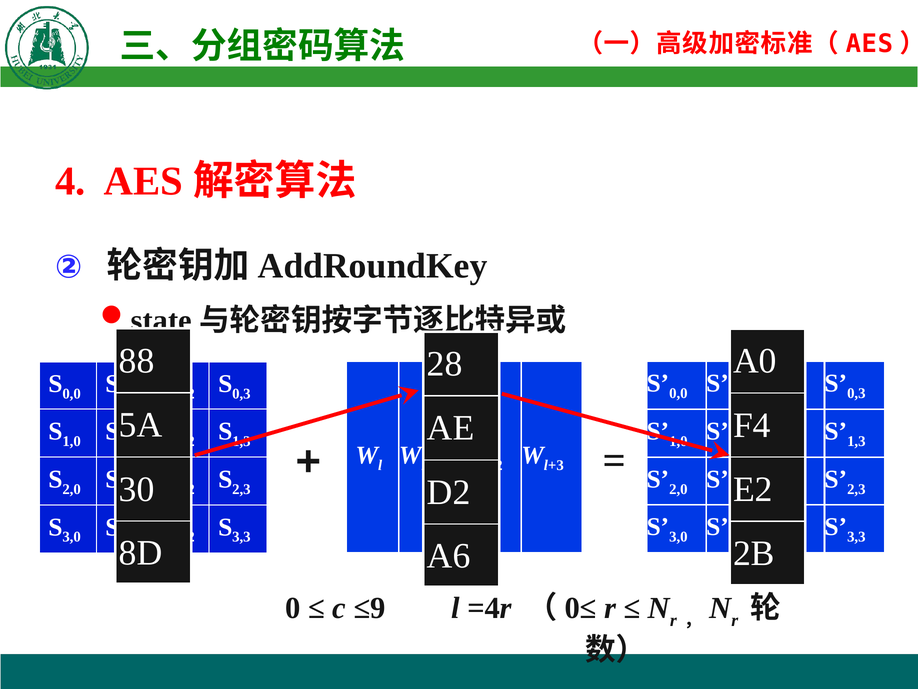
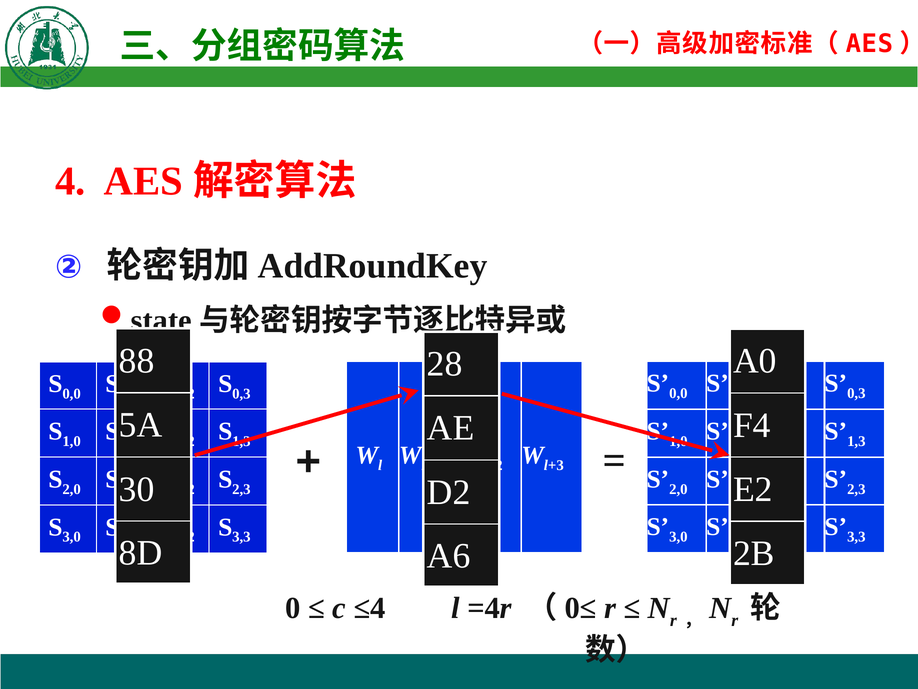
≤9: ≤9 -> ≤4
